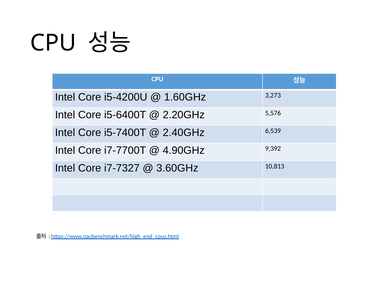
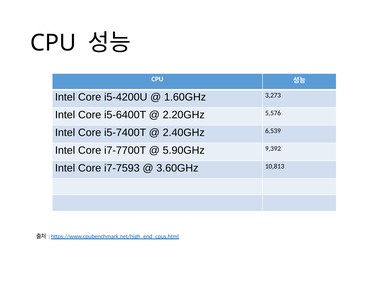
4.90GHz: 4.90GHz -> 5.90GHz
i7-7327: i7-7327 -> i7-7593
